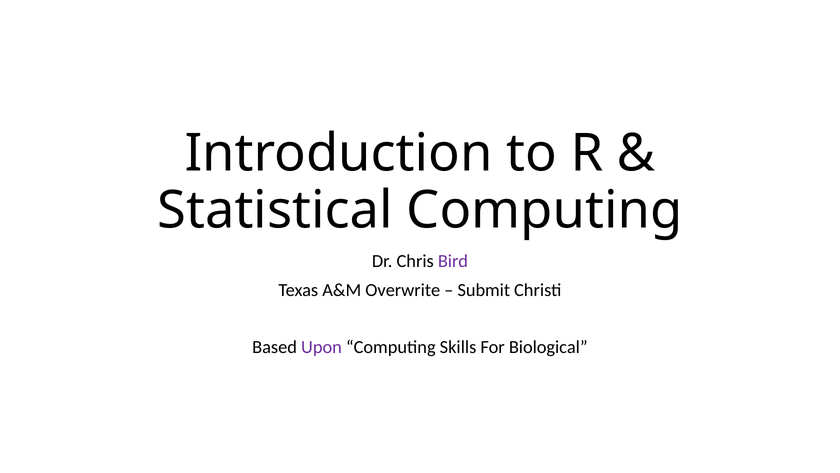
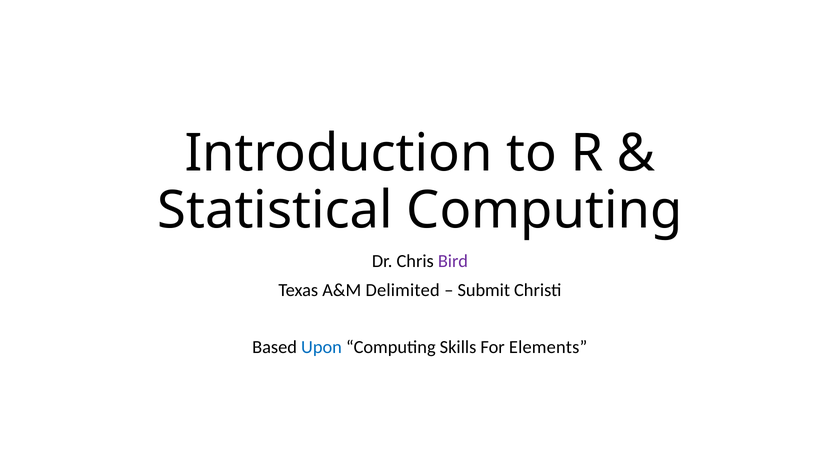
Overwrite: Overwrite -> Delimited
Upon colour: purple -> blue
Biological: Biological -> Elements
